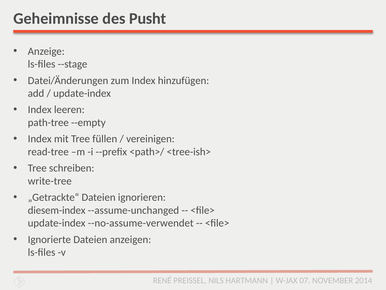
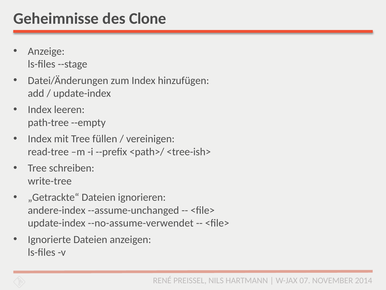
Pusht: Pusht -> Clone
diesem-index: diesem-index -> andere-index
